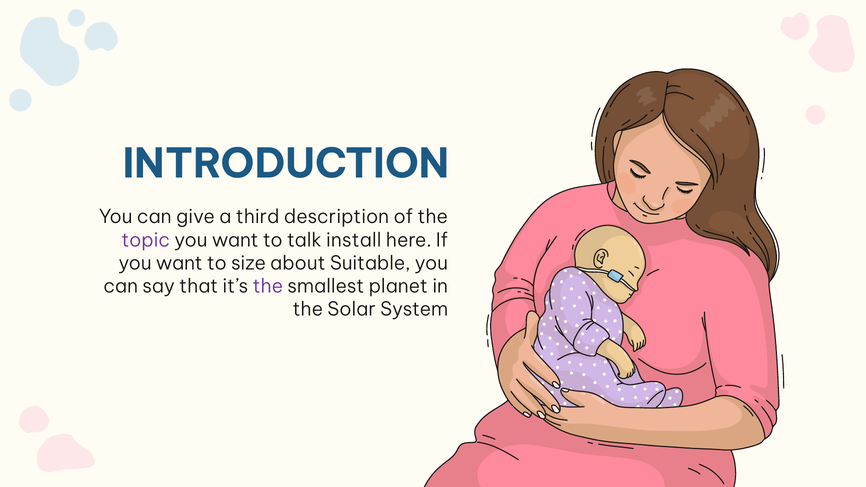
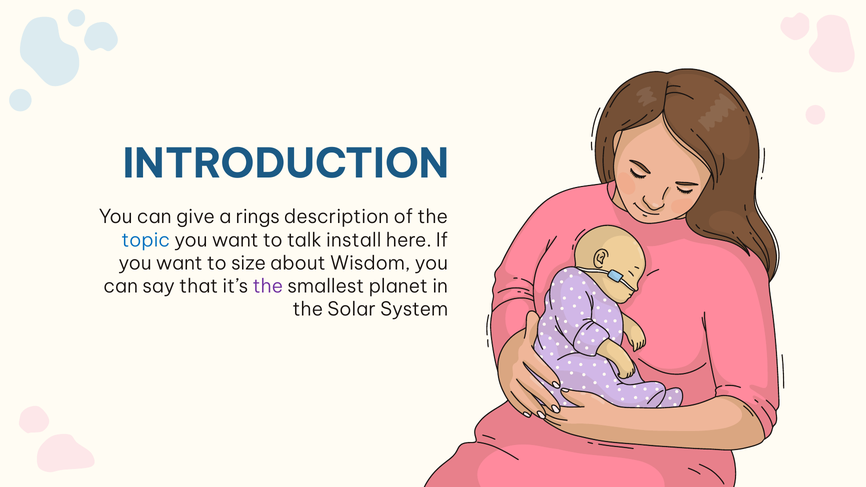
third: third -> rings
topic colour: purple -> blue
Suitable: Suitable -> Wisdom
